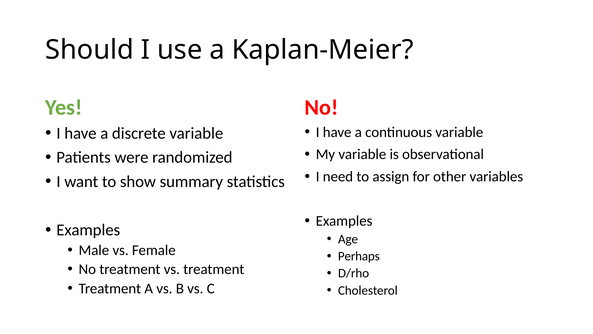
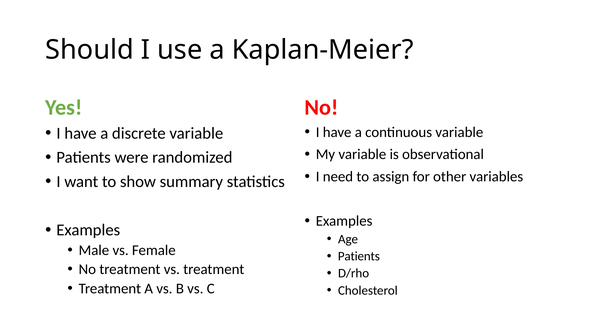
Perhaps at (359, 256): Perhaps -> Patients
